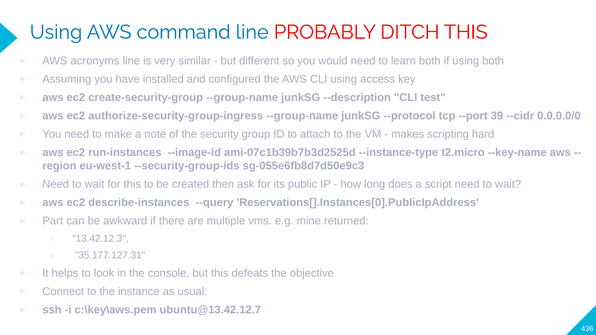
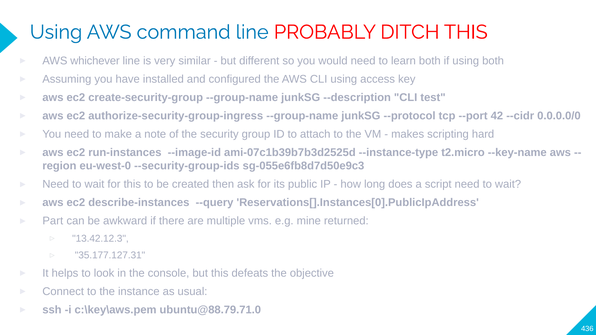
acronyms: acronyms -> whichever
39: 39 -> 42
eu-west-1: eu-west-1 -> eu-west-0
ubuntu@13.42.12.7: ubuntu@13.42.12.7 -> ubuntu@88.79.71.0
